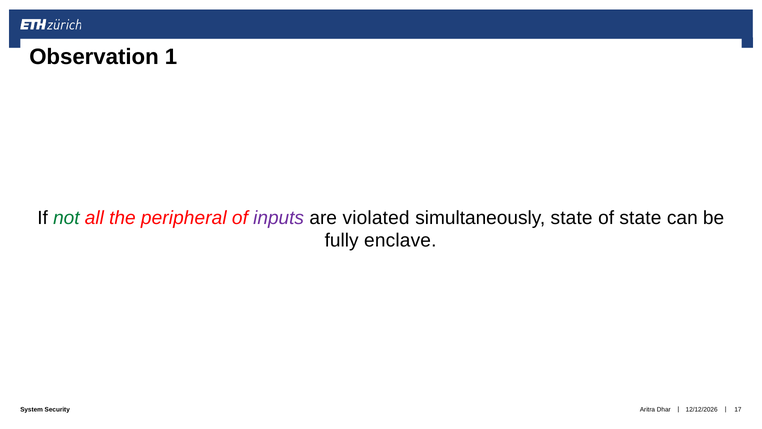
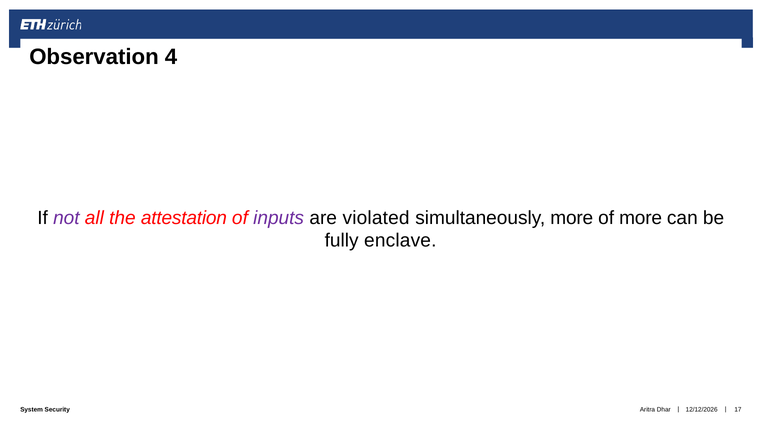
1: 1 -> 4
not colour: green -> purple
peripheral: peripheral -> attestation
simultaneously state: state -> more
of state: state -> more
